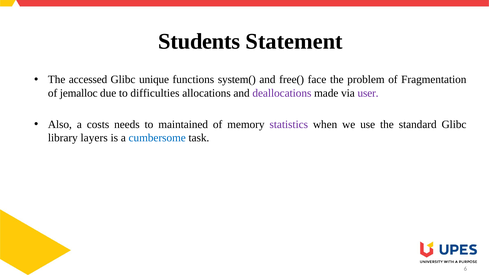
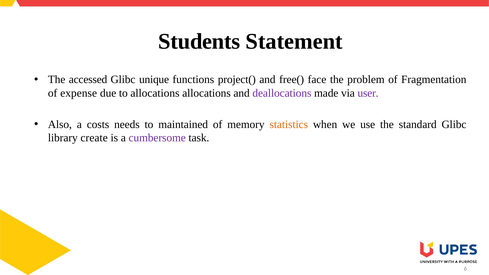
system(: system( -> project(
jemalloc: jemalloc -> expense
to difficulties: difficulties -> allocations
statistics colour: purple -> orange
layers: layers -> create
cumbersome colour: blue -> purple
